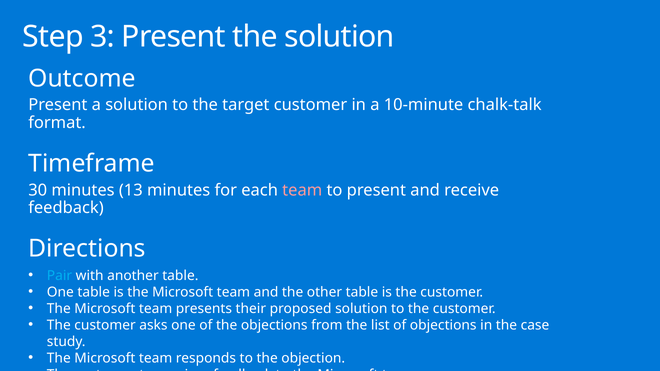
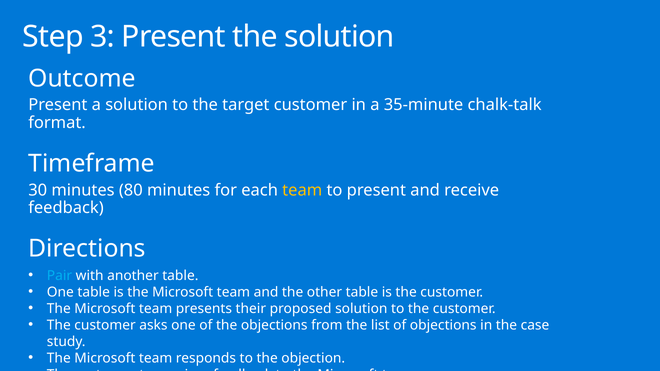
10-minute: 10-minute -> 35-minute
13: 13 -> 80
team at (302, 190) colour: pink -> yellow
